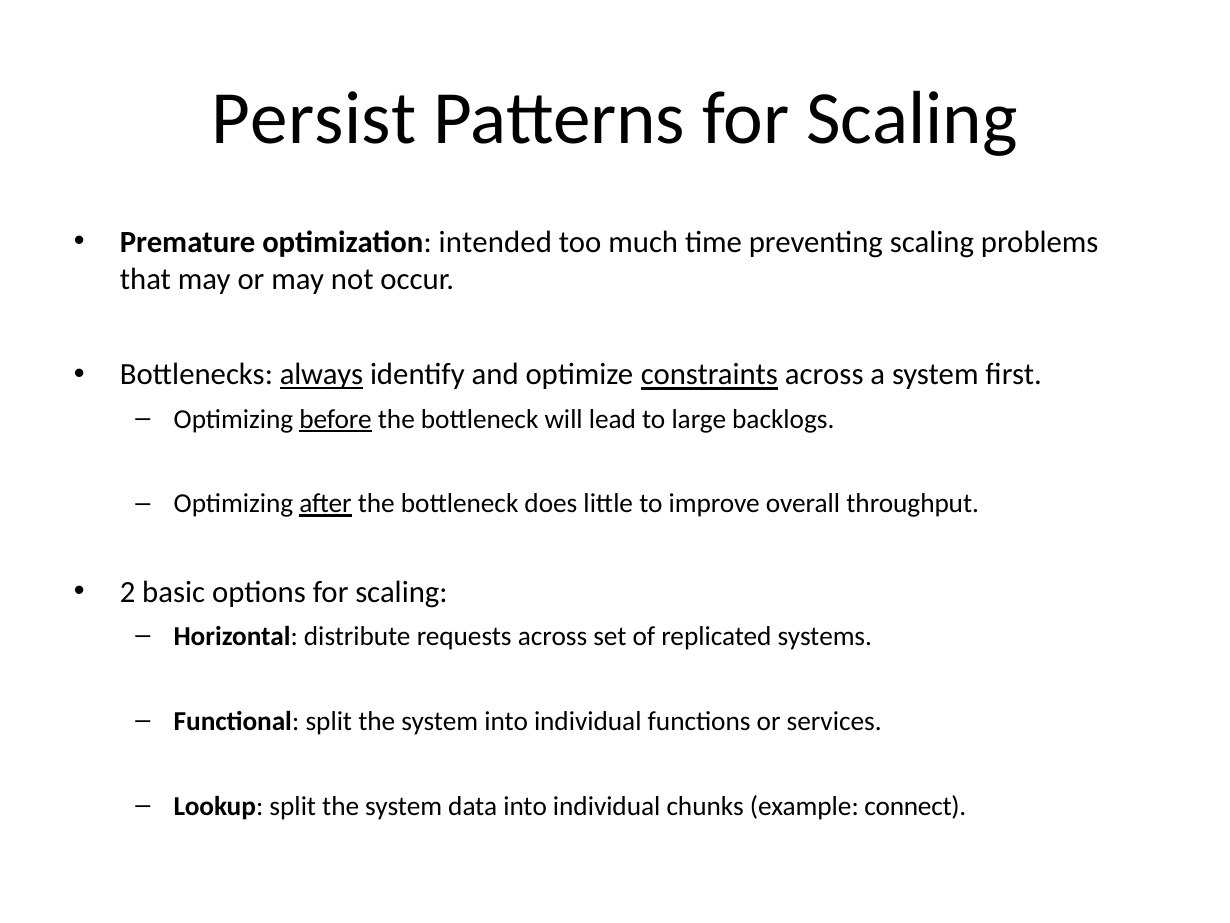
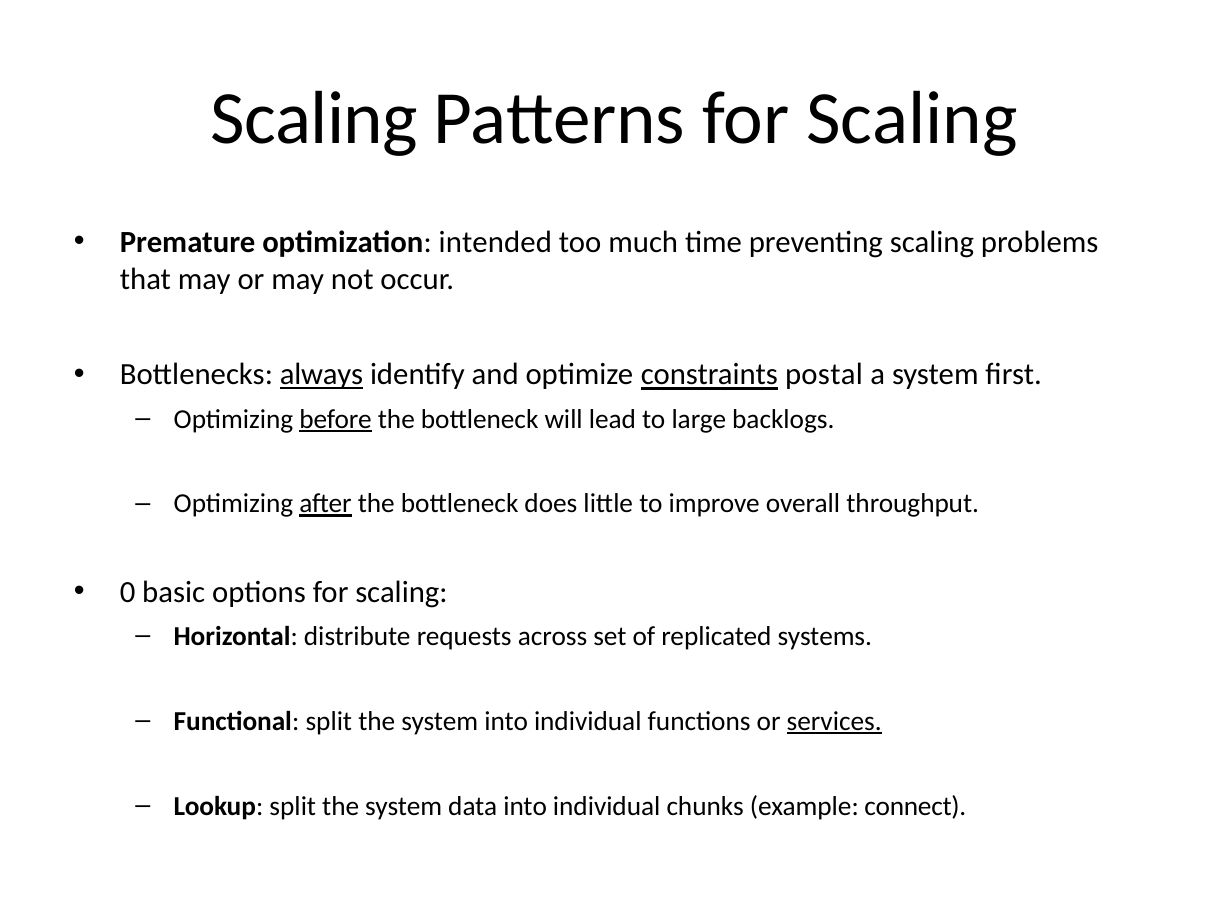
Persist at (314, 119): Persist -> Scaling
constraints across: across -> postal
2: 2 -> 0
services underline: none -> present
